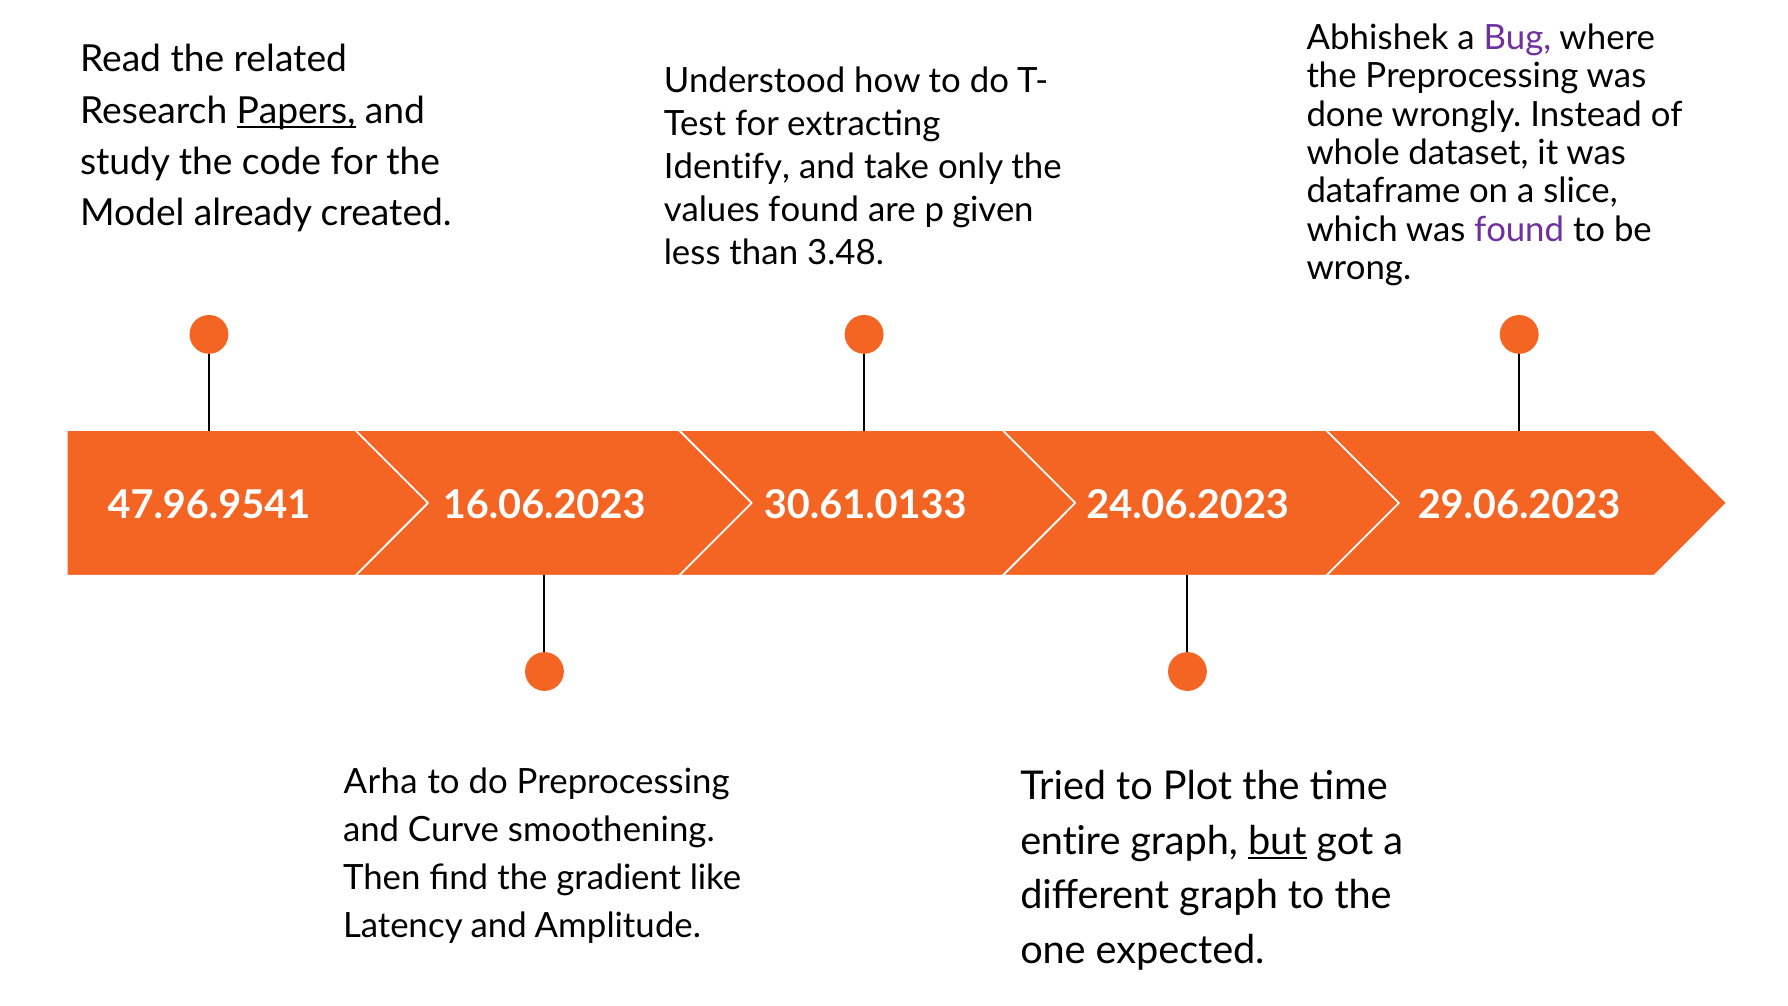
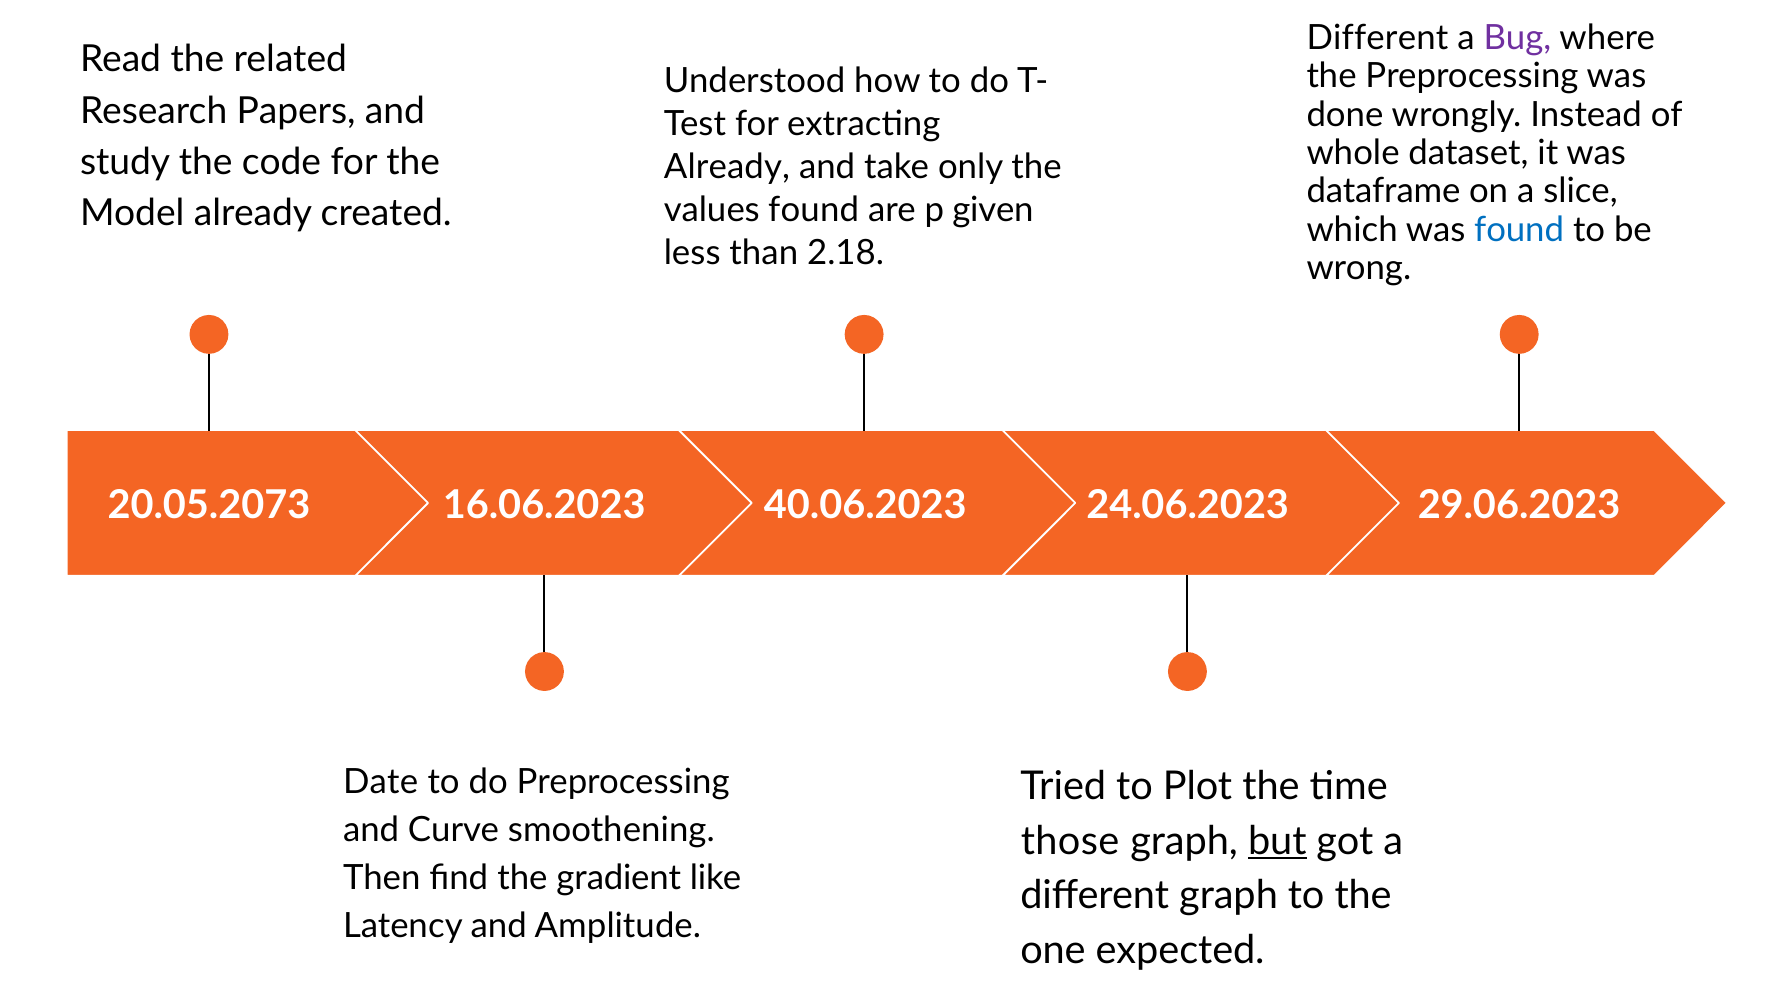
Abhishek at (1377, 38): Abhishek -> Different
Papers underline: present -> none
Identify at (727, 167): Identify -> Already
found at (1519, 230) colour: purple -> blue
3.48: 3.48 -> 2.18
47.96.9541: 47.96.9541 -> 20.05.2073
30.61.0133: 30.61.0133 -> 40.06.2023
Arha: Arha -> Date
entire: entire -> those
